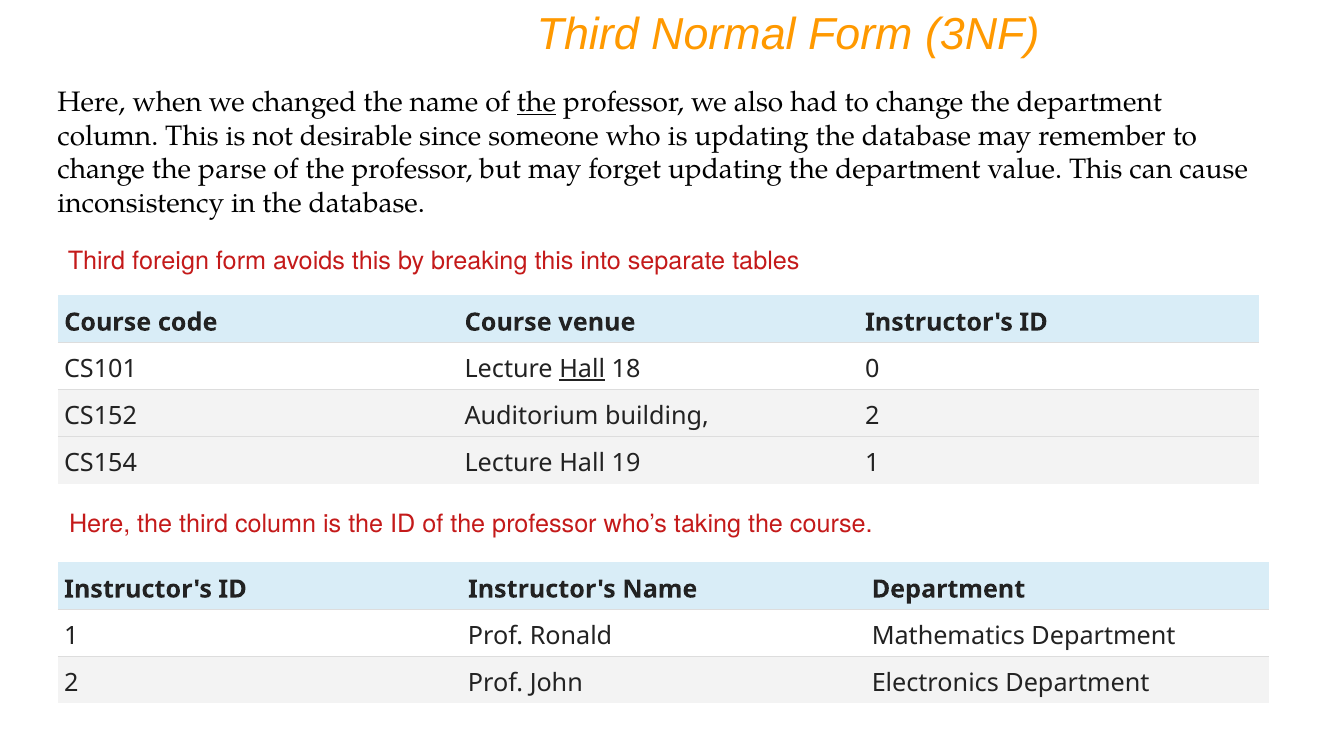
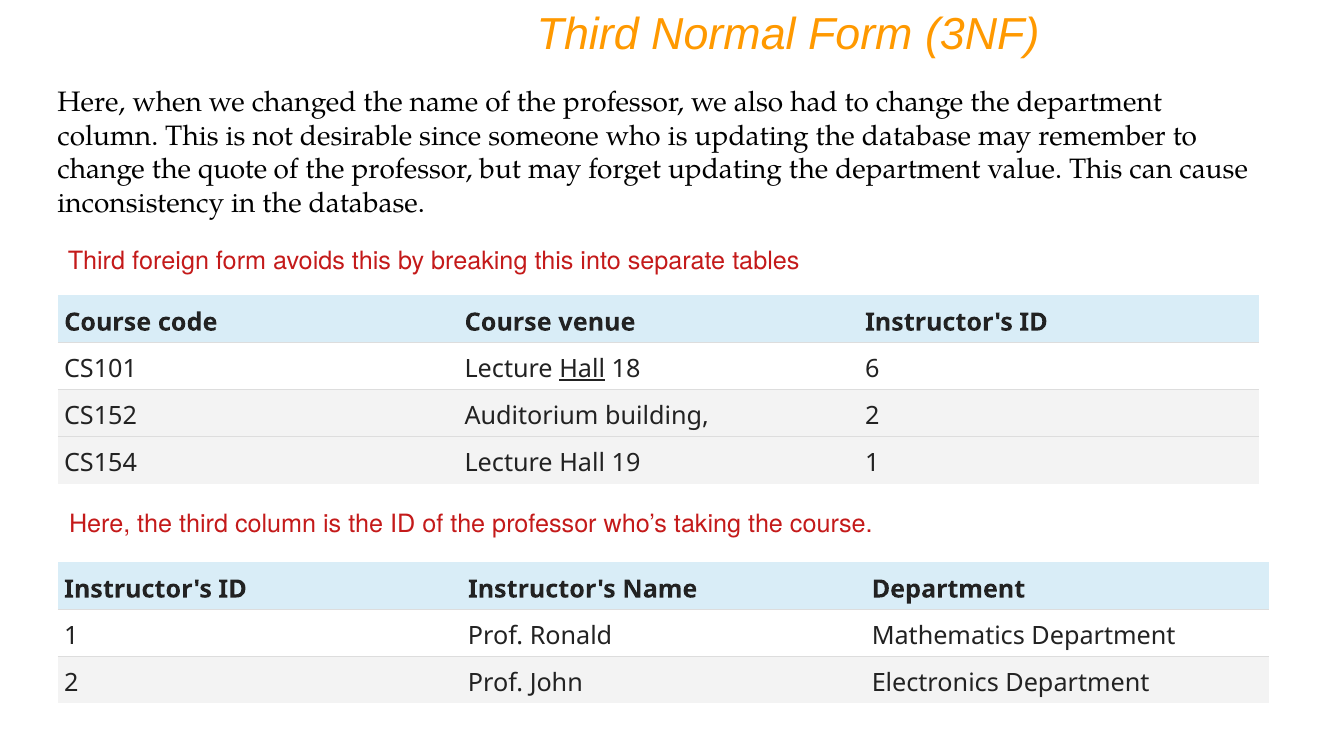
the at (536, 102) underline: present -> none
parse: parse -> quote
0: 0 -> 6
